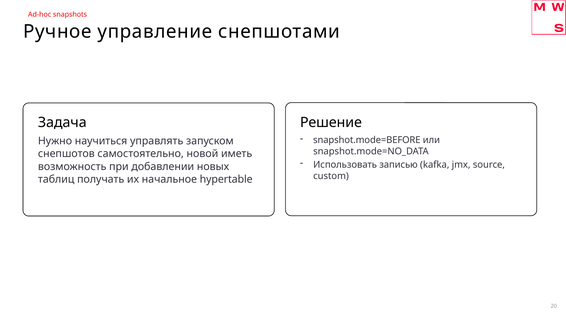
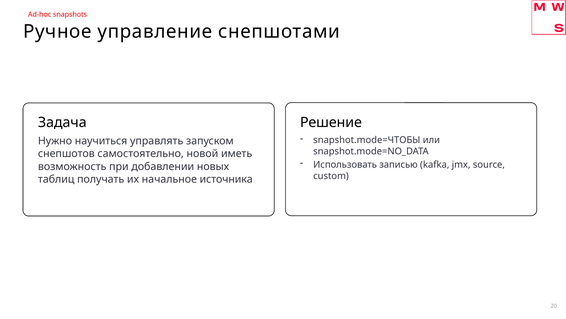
snapshot.mode=BEFORE: snapshot.mode=BEFORE -> snapshot.mode=ЧТОБЫ
hypertable: hypertable -> источника
